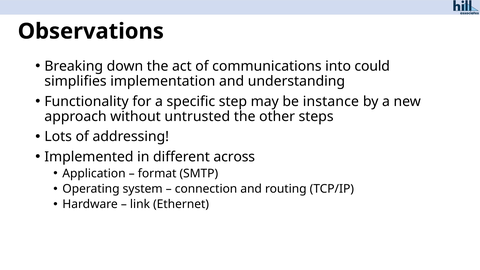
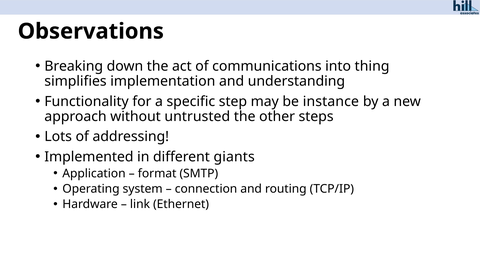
could: could -> thing
across: across -> giants
